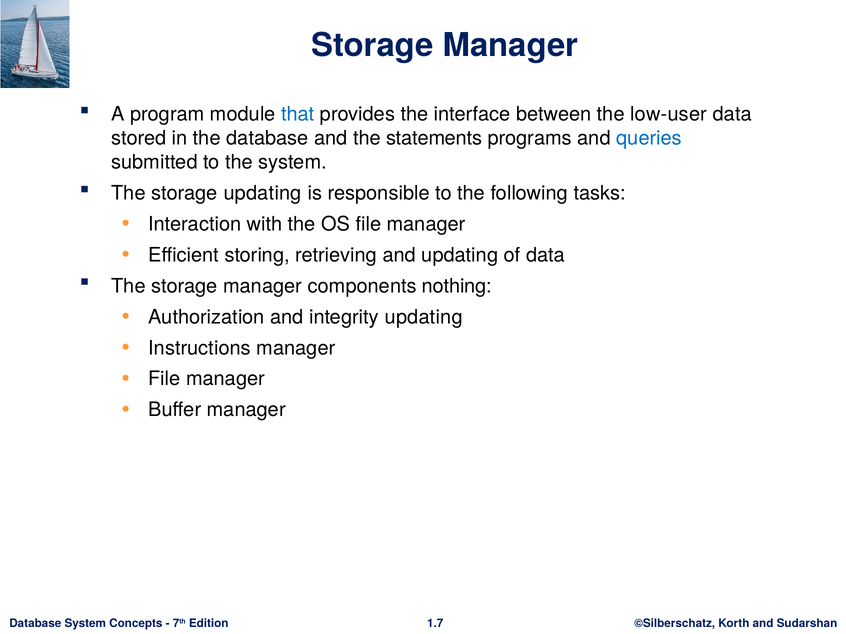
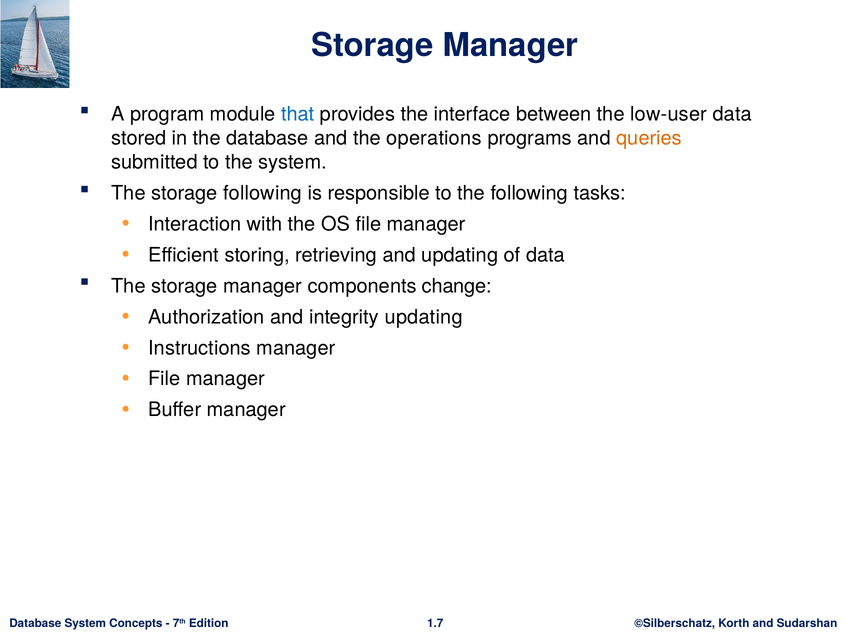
statements: statements -> operations
queries colour: blue -> orange
storage updating: updating -> following
nothing: nothing -> change
